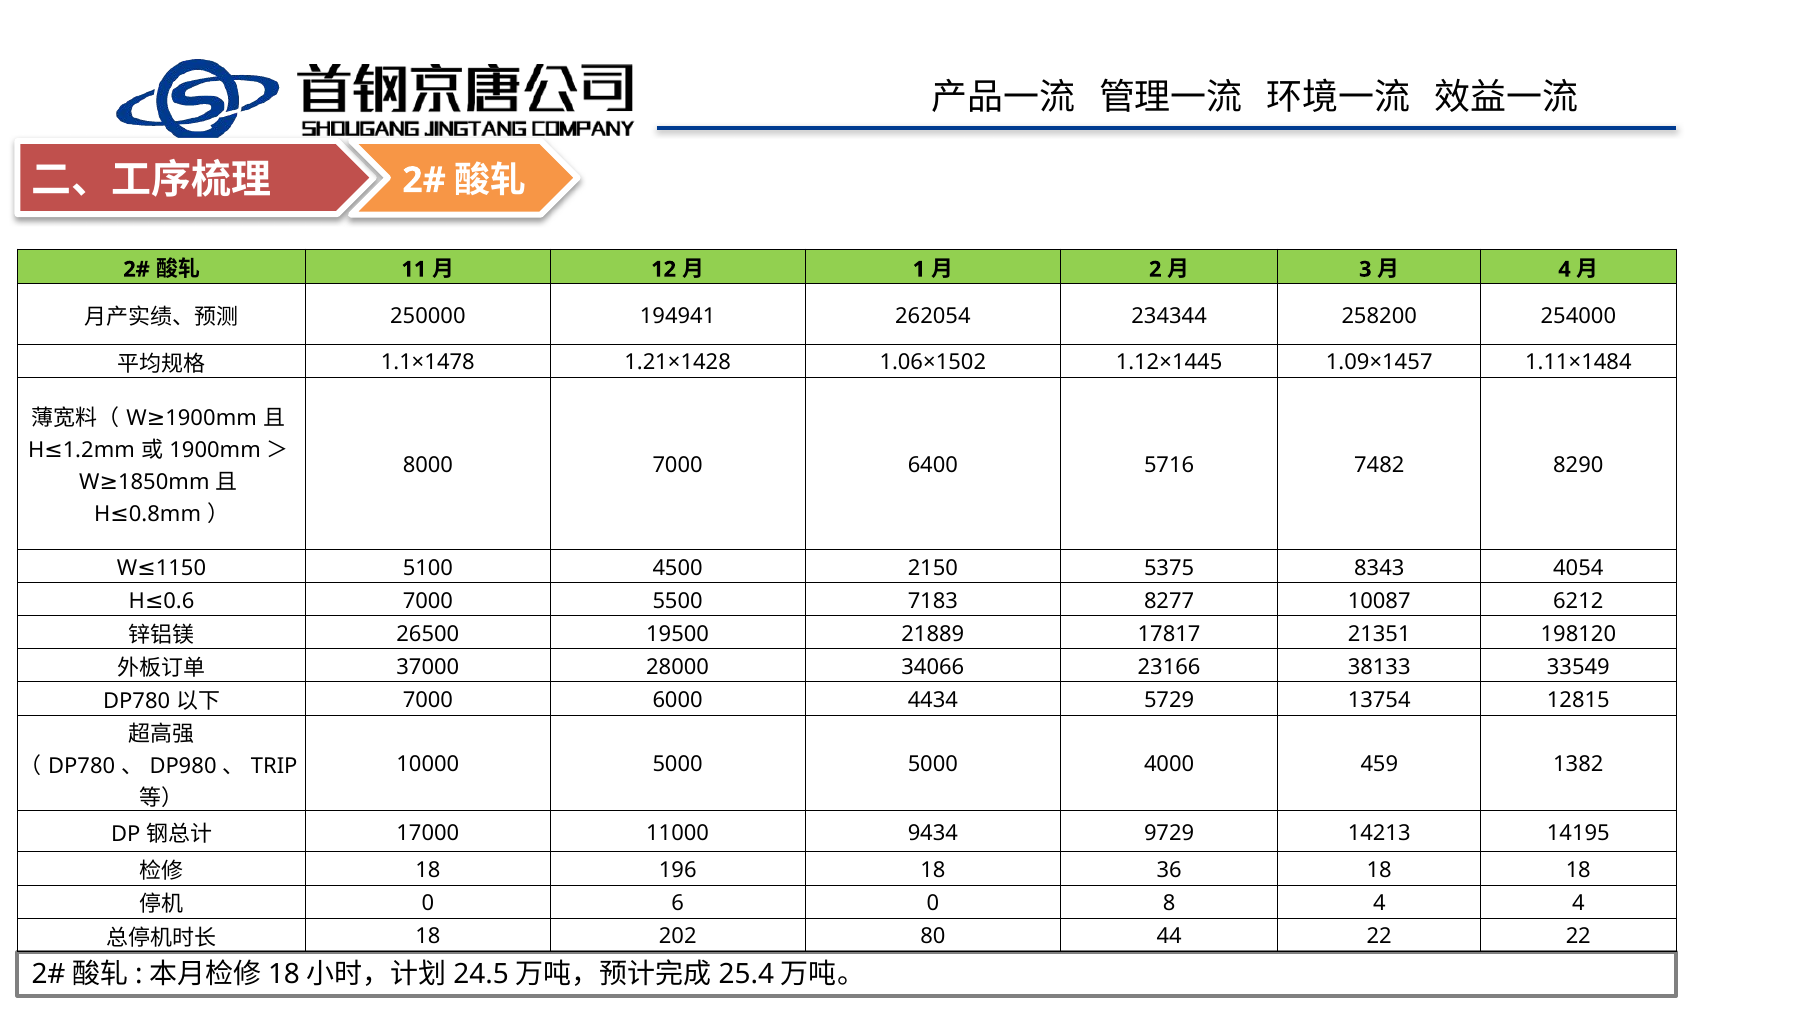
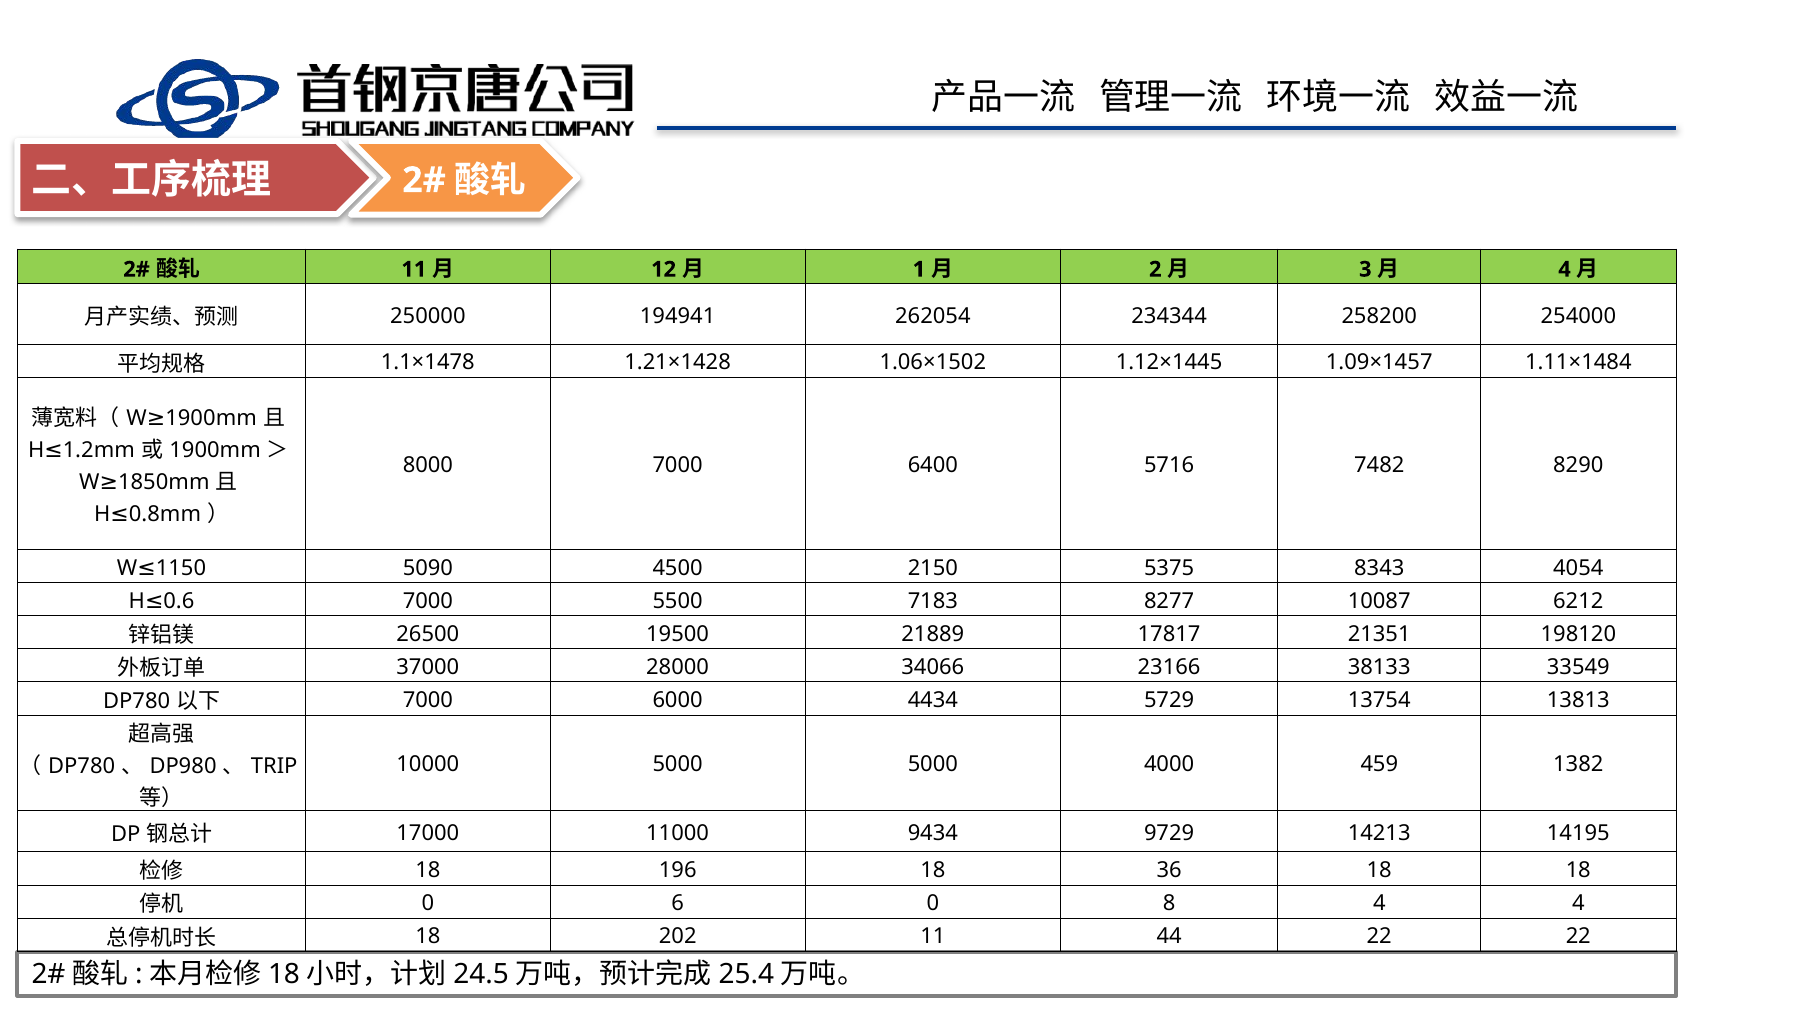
5100: 5100 -> 5090
12815: 12815 -> 13813
202 80: 80 -> 11
